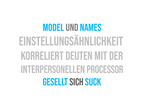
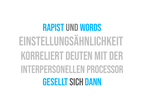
Model: Model -> Rapist
Names: Names -> Words
suck: suck -> dann
